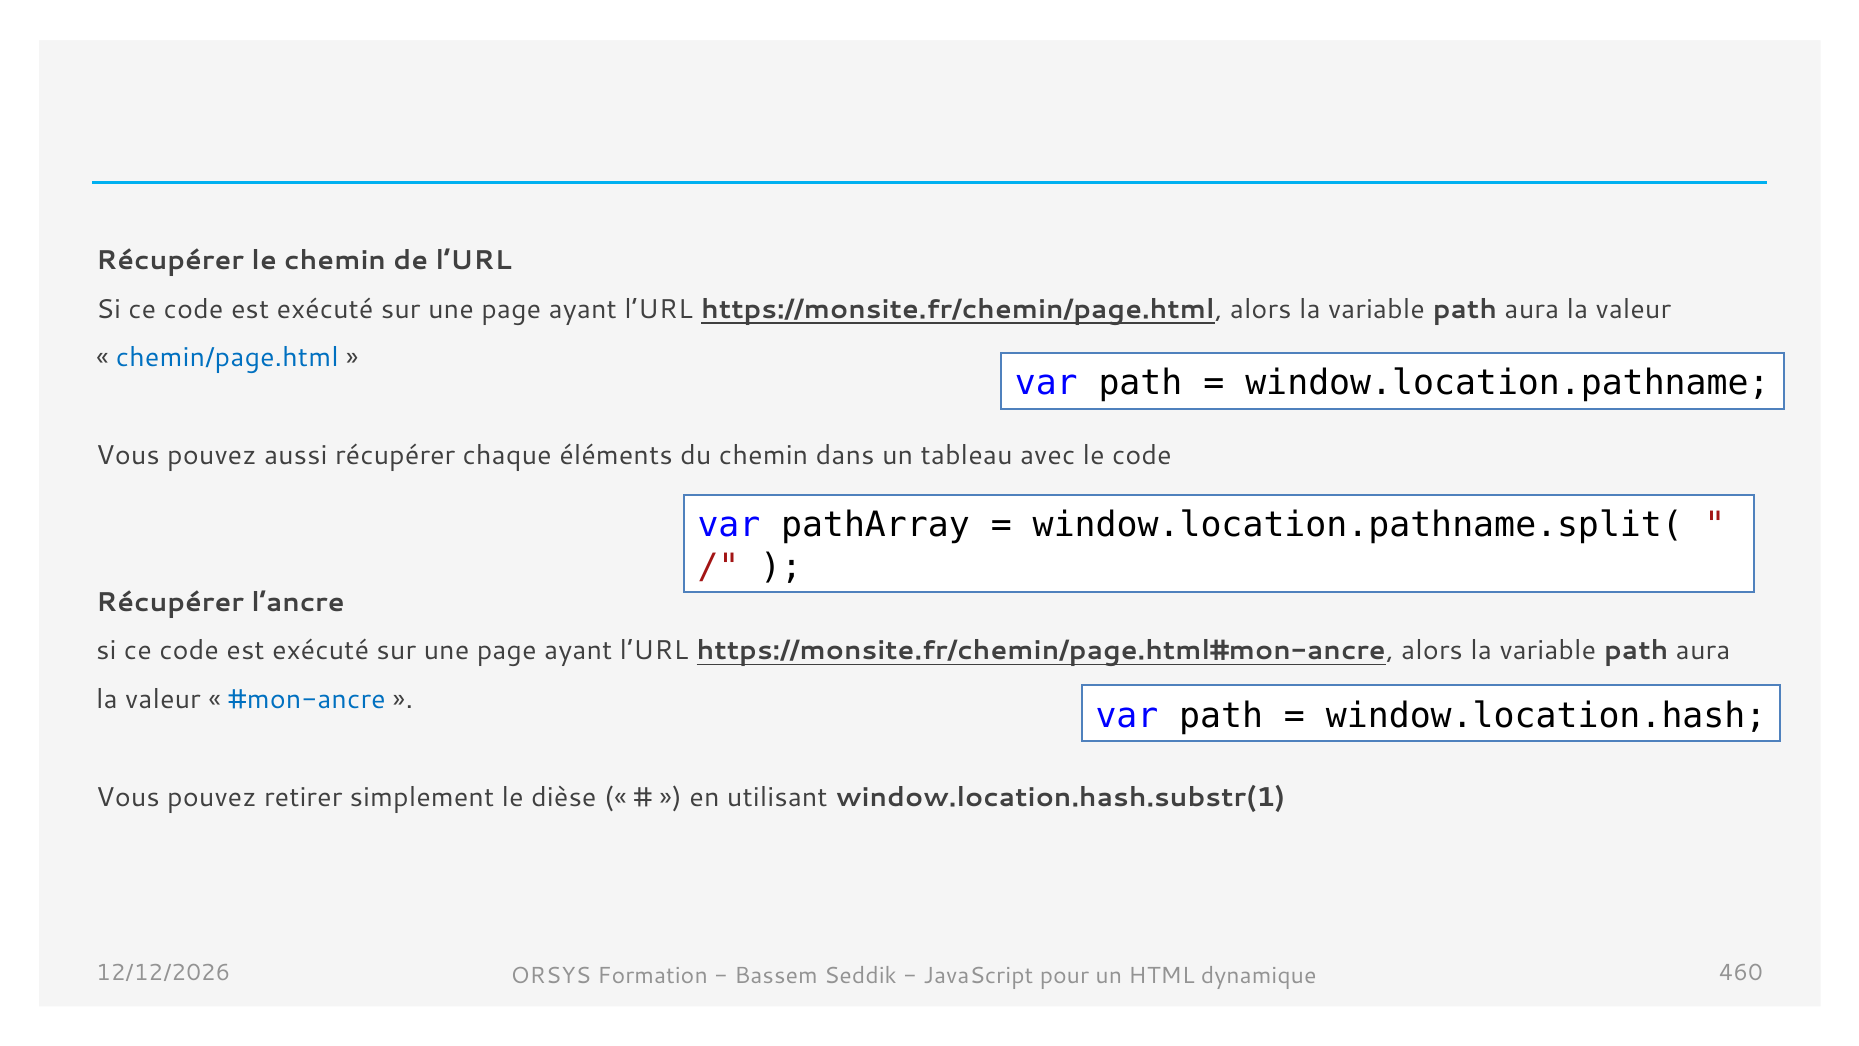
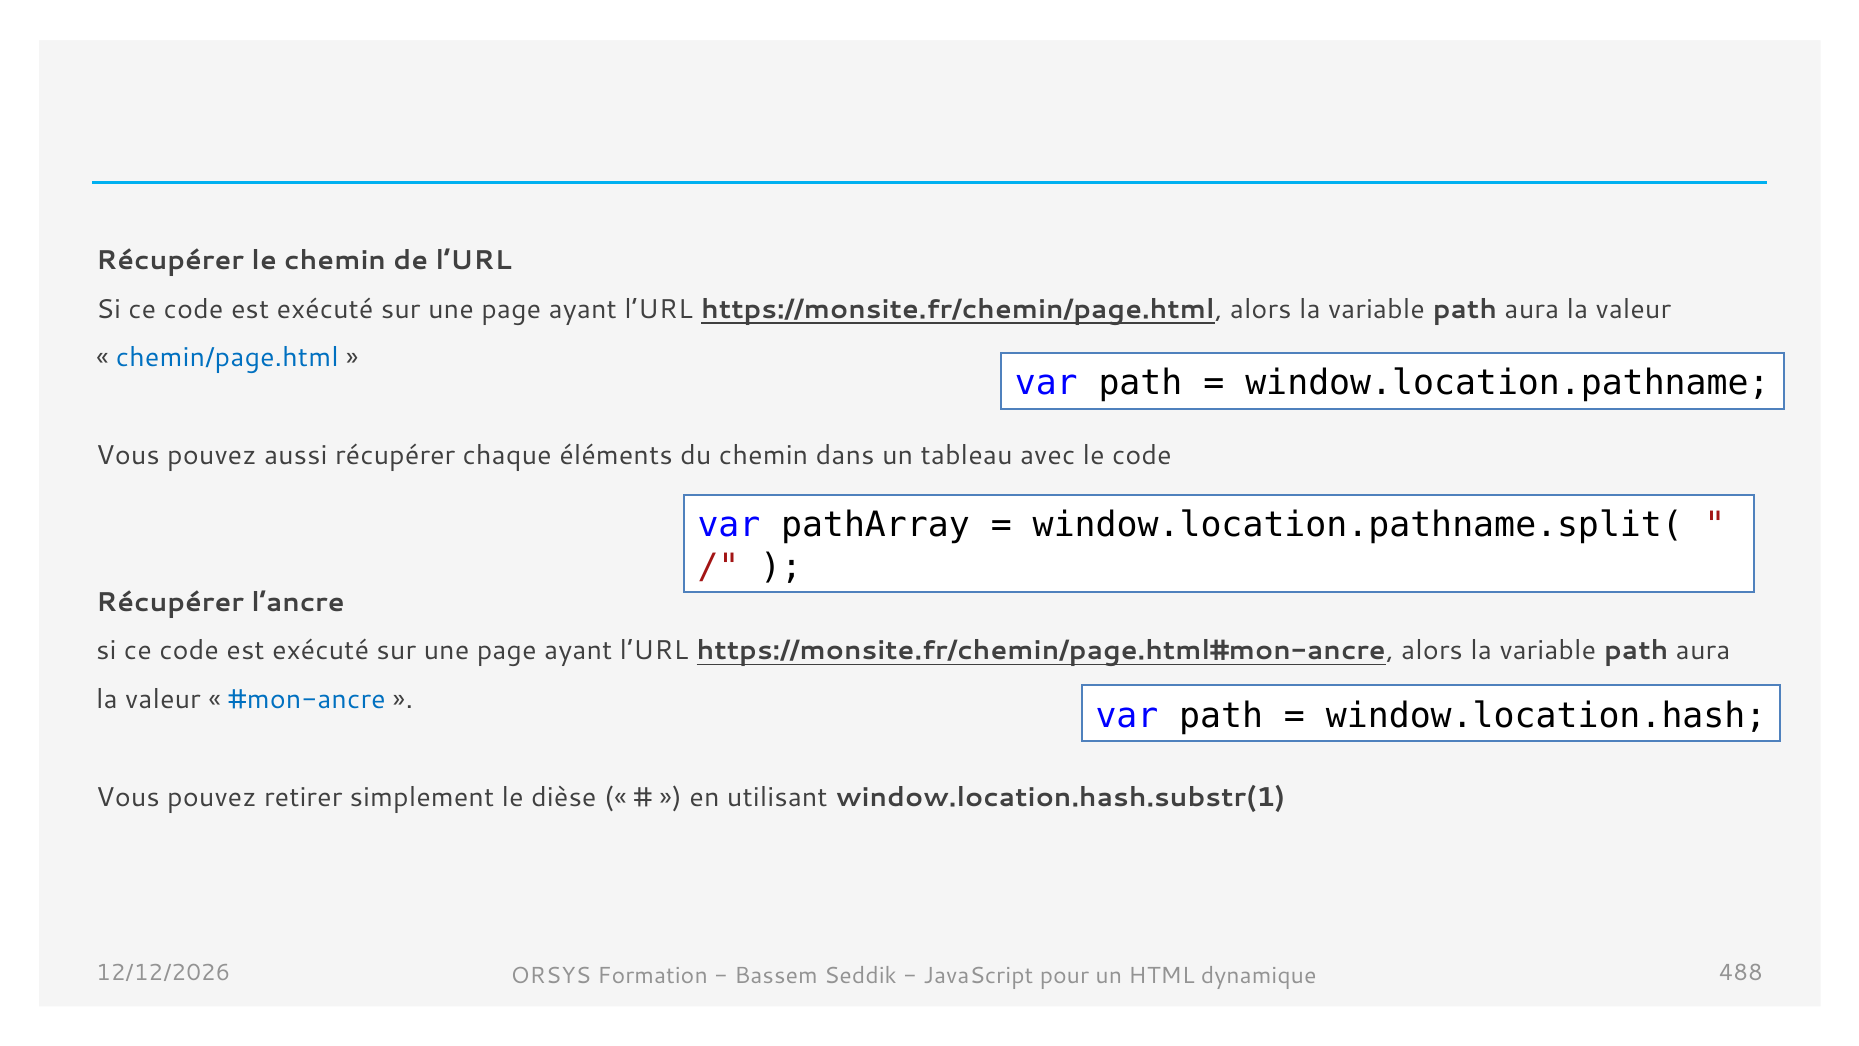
460: 460 -> 488
